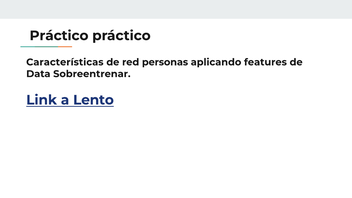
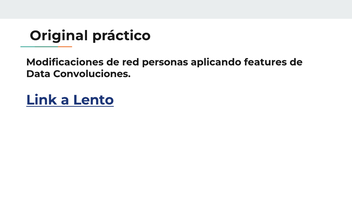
Práctico at (59, 36): Práctico -> Original
Características: Características -> Modificaciones
Sobreentrenar: Sobreentrenar -> Convoluciones
